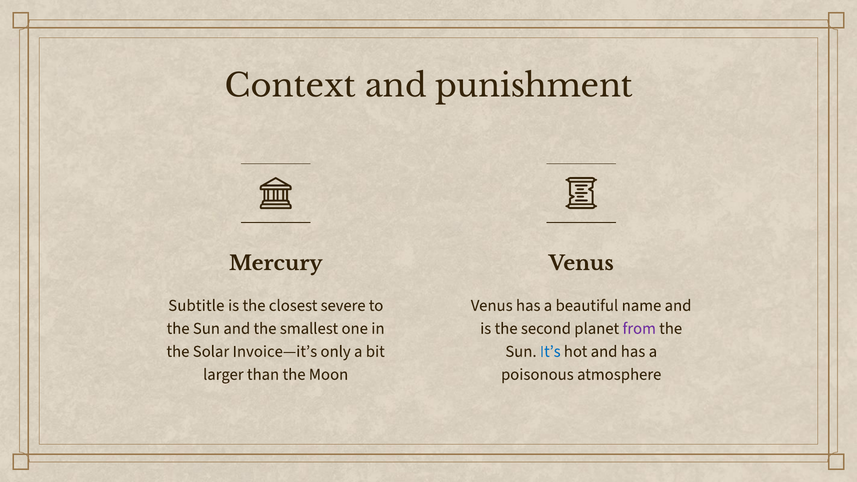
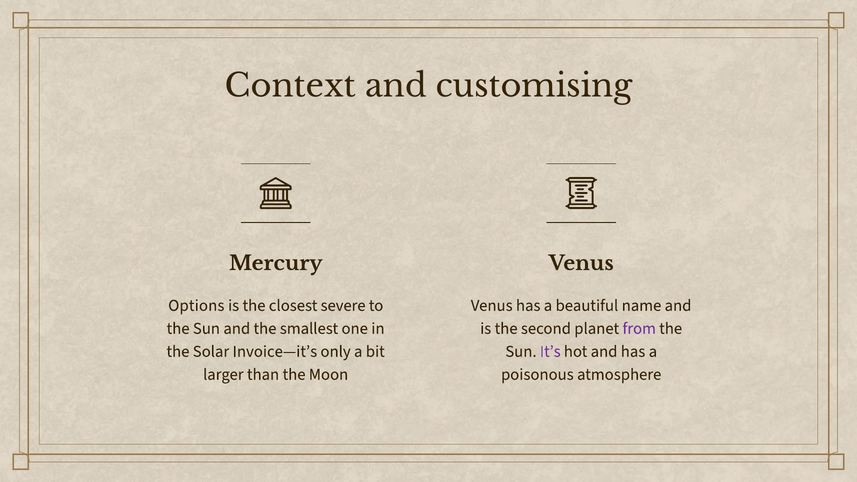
punishment: punishment -> customising
Subtitle: Subtitle -> Options
It’s colour: blue -> purple
